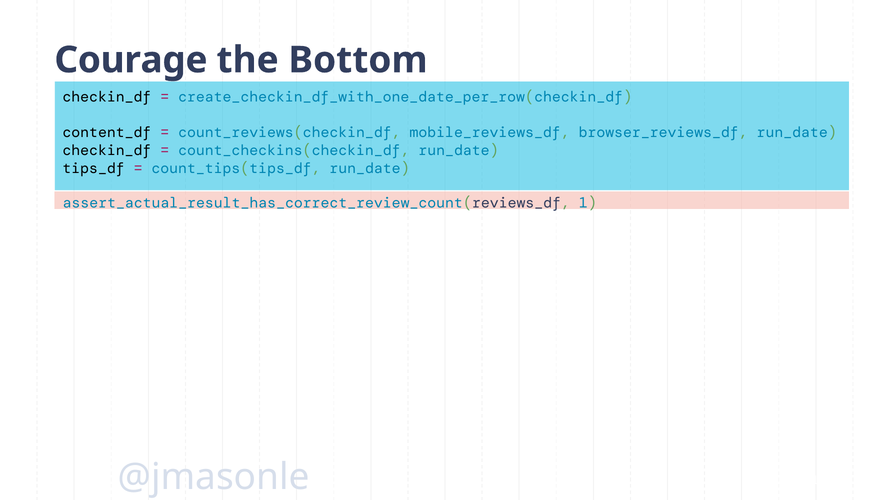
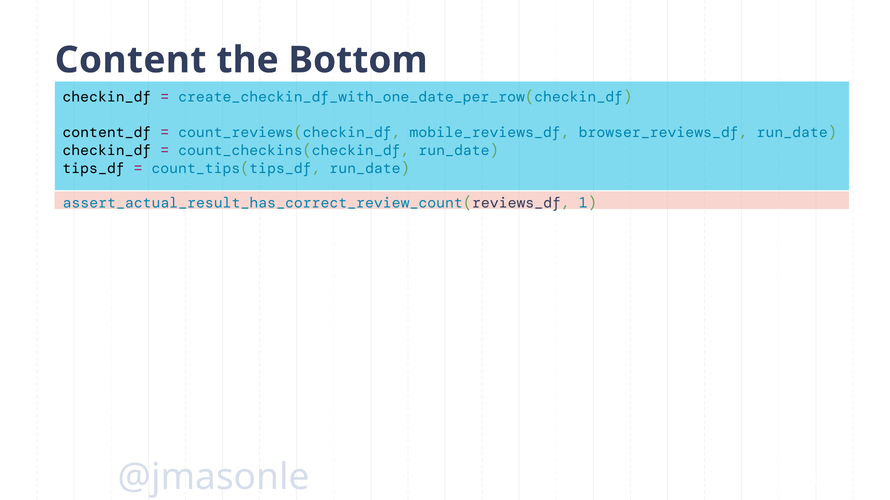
Courage: Courage -> Content
